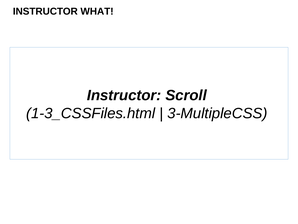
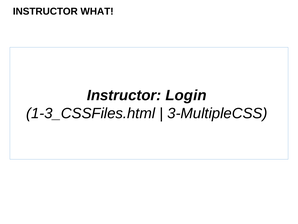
Scroll: Scroll -> Login
